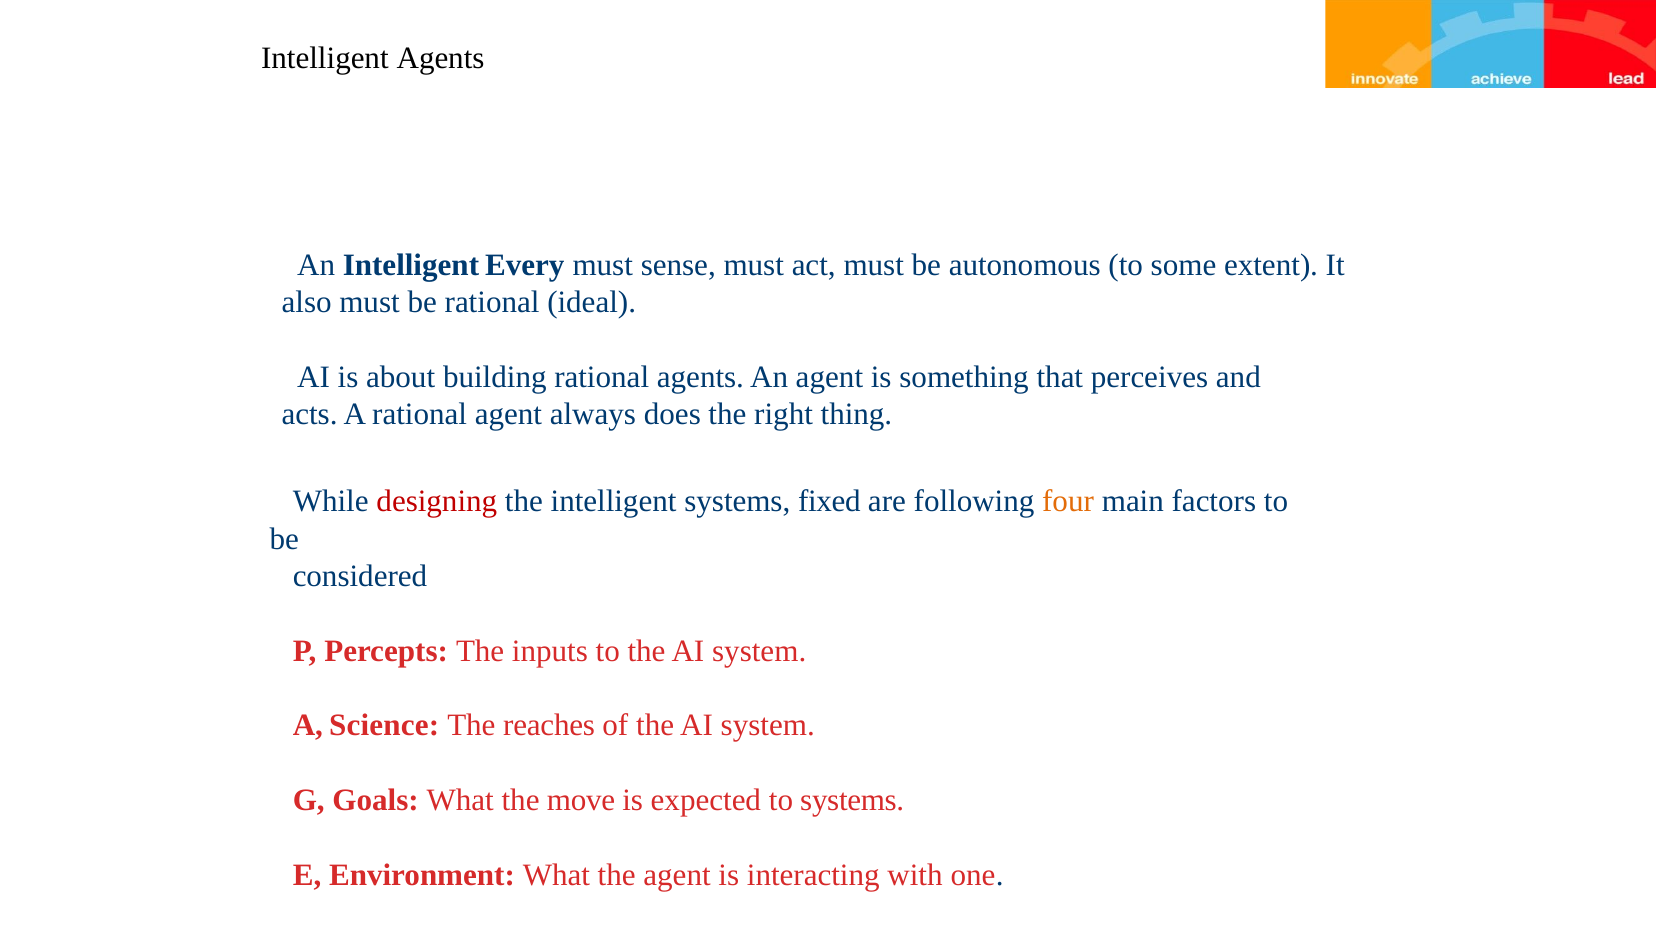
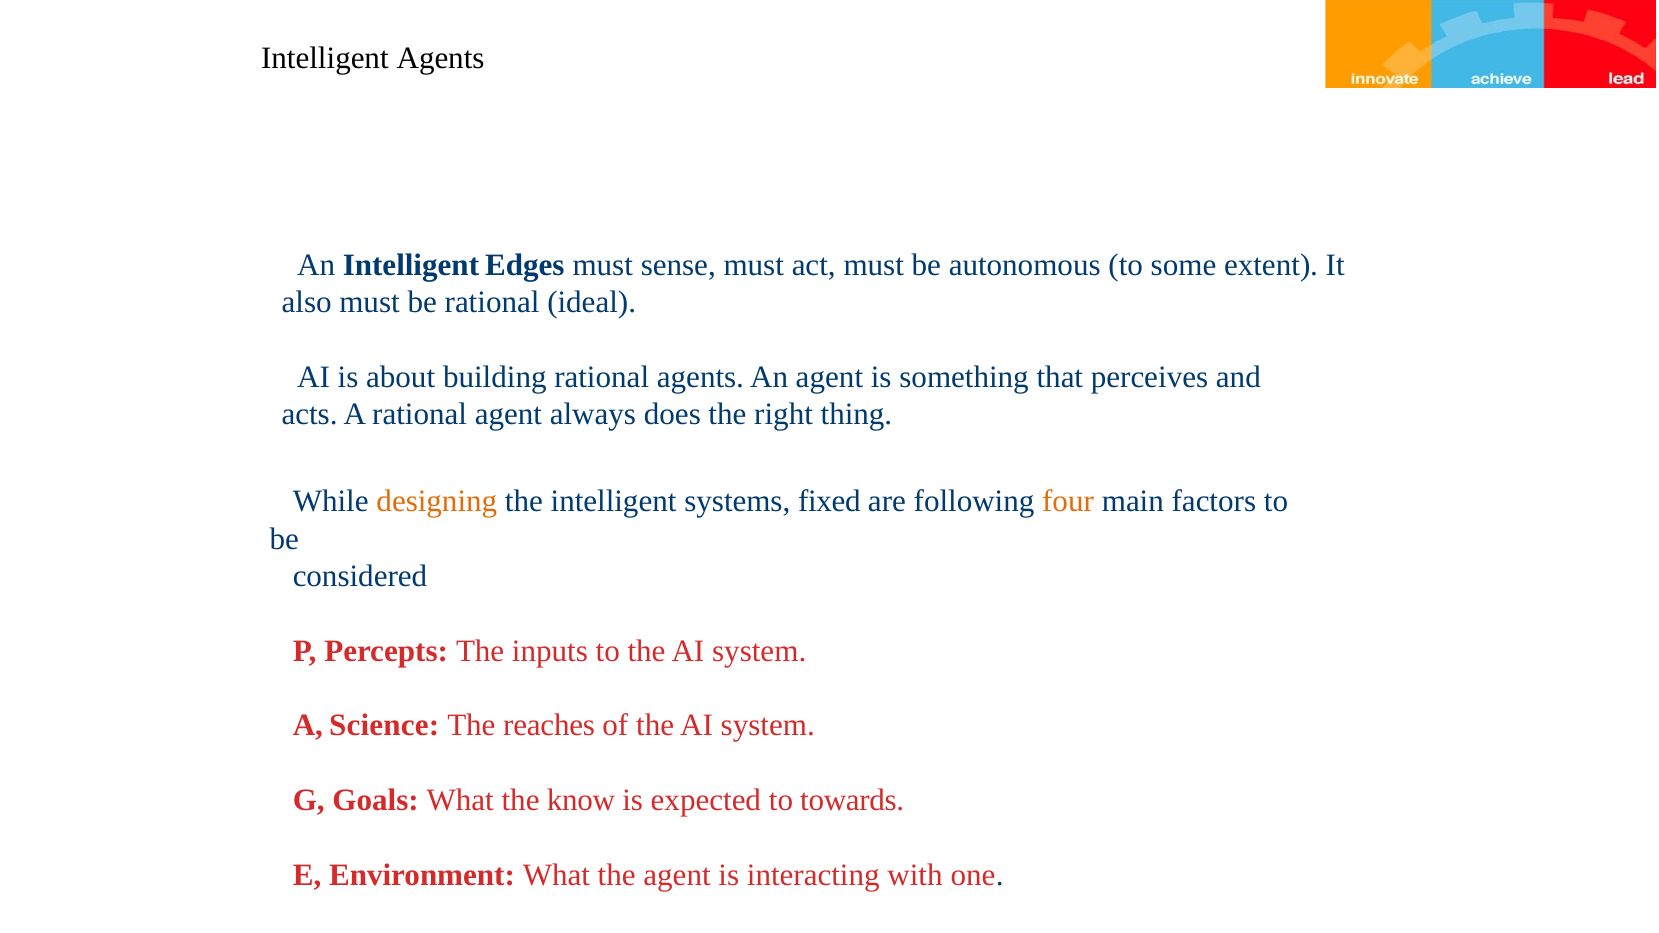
Every: Every -> Edges
designing colour: red -> orange
move: move -> know
to systems: systems -> towards
